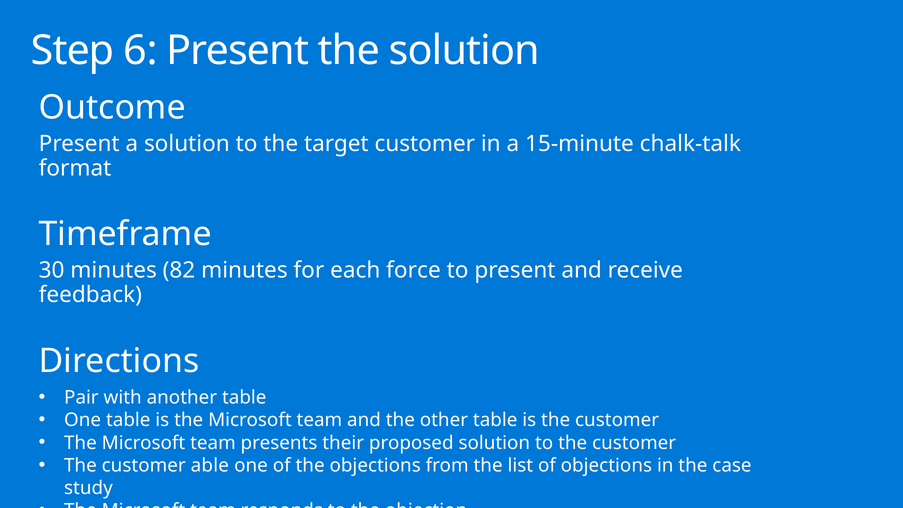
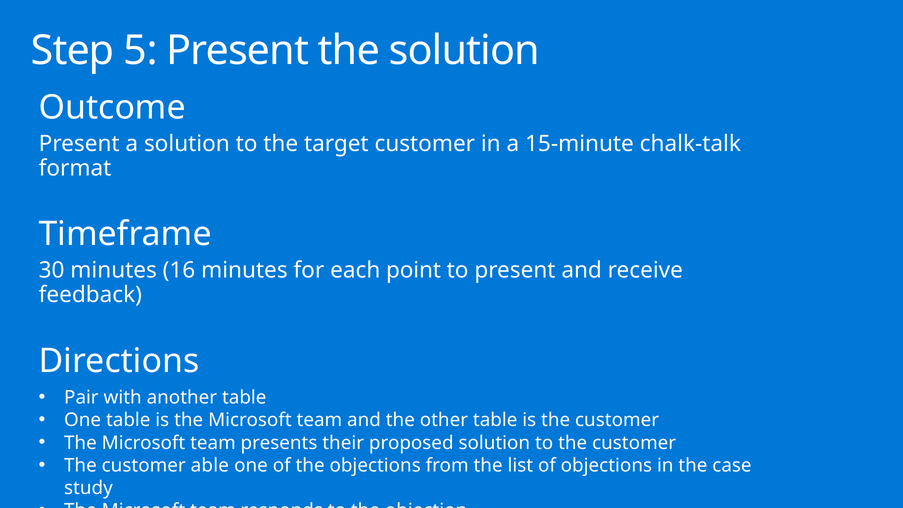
6: 6 -> 5
82: 82 -> 16
force: force -> point
